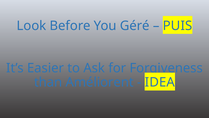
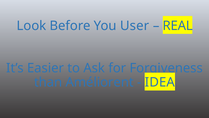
Géré: Géré -> User
PUIS: PUIS -> REAL
